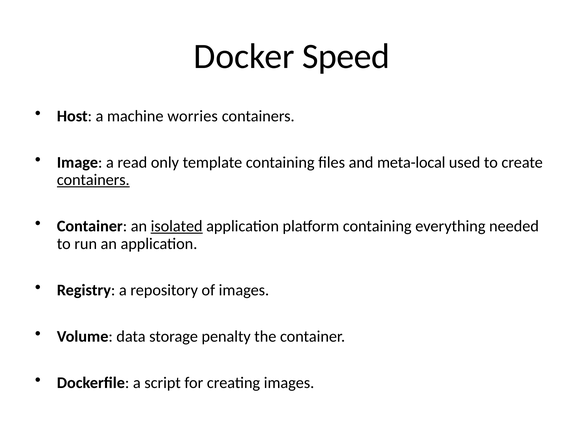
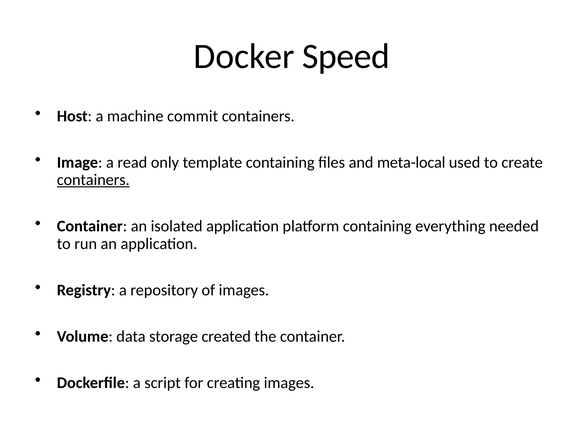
worries: worries -> commit
isolated underline: present -> none
penalty: penalty -> created
